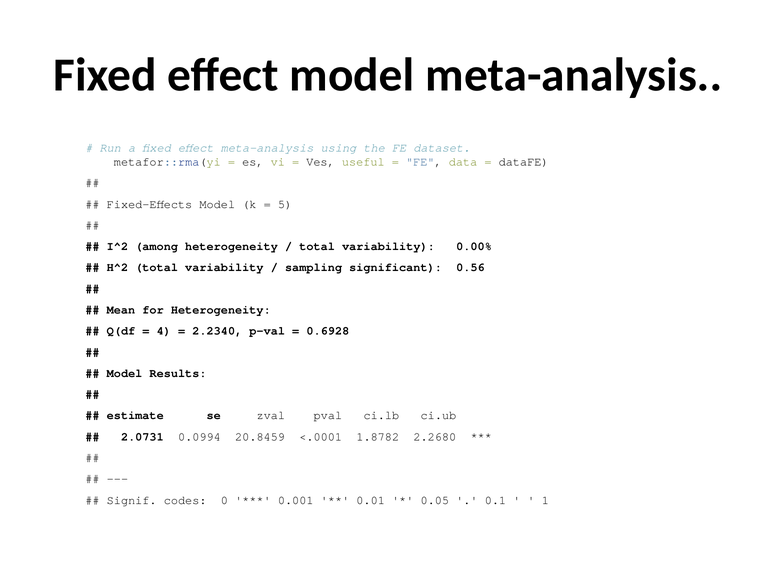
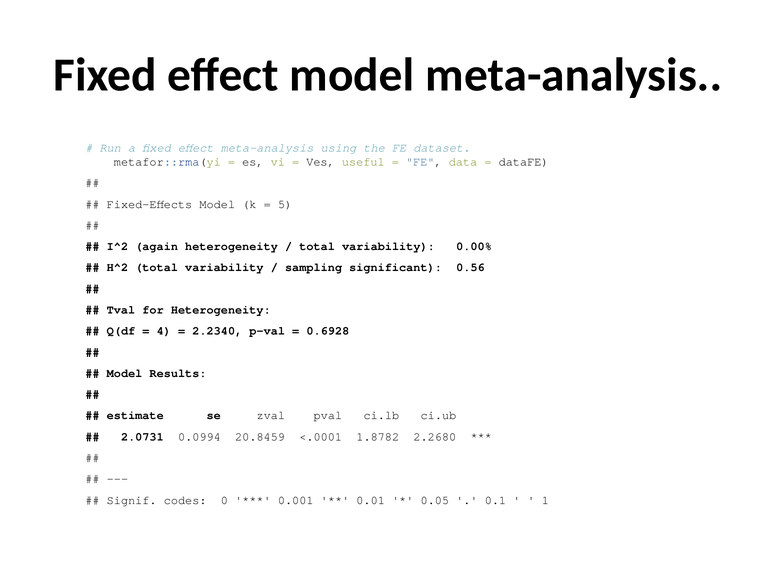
among: among -> again
Mean: Mean -> Tval
